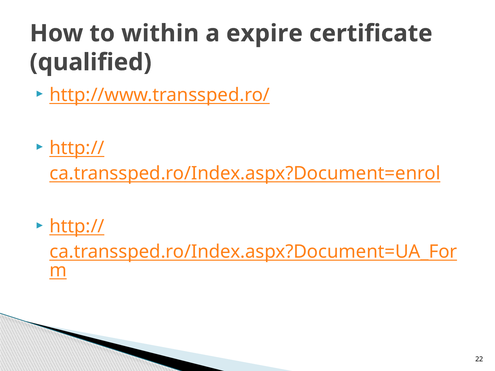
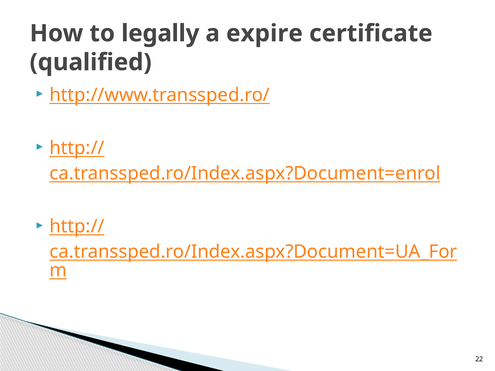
within: within -> legally
